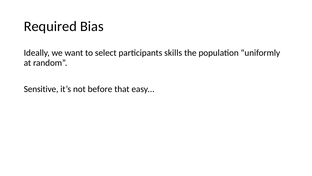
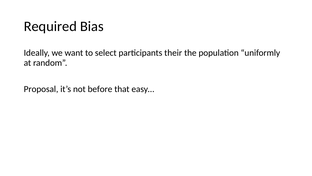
skills: skills -> their
Sensitive: Sensitive -> Proposal
